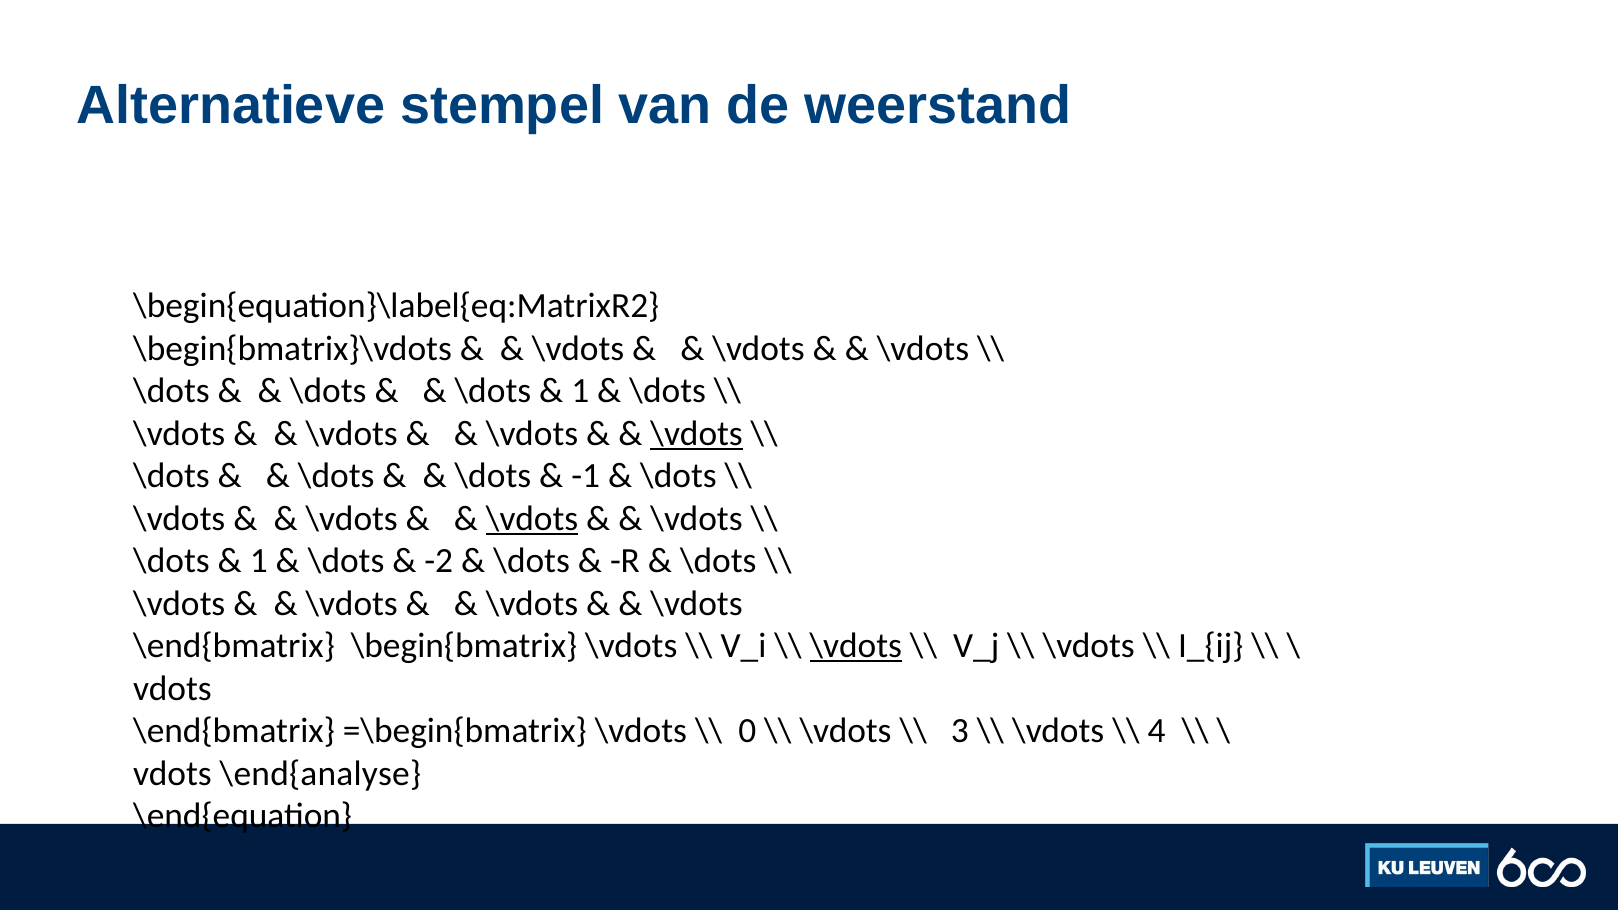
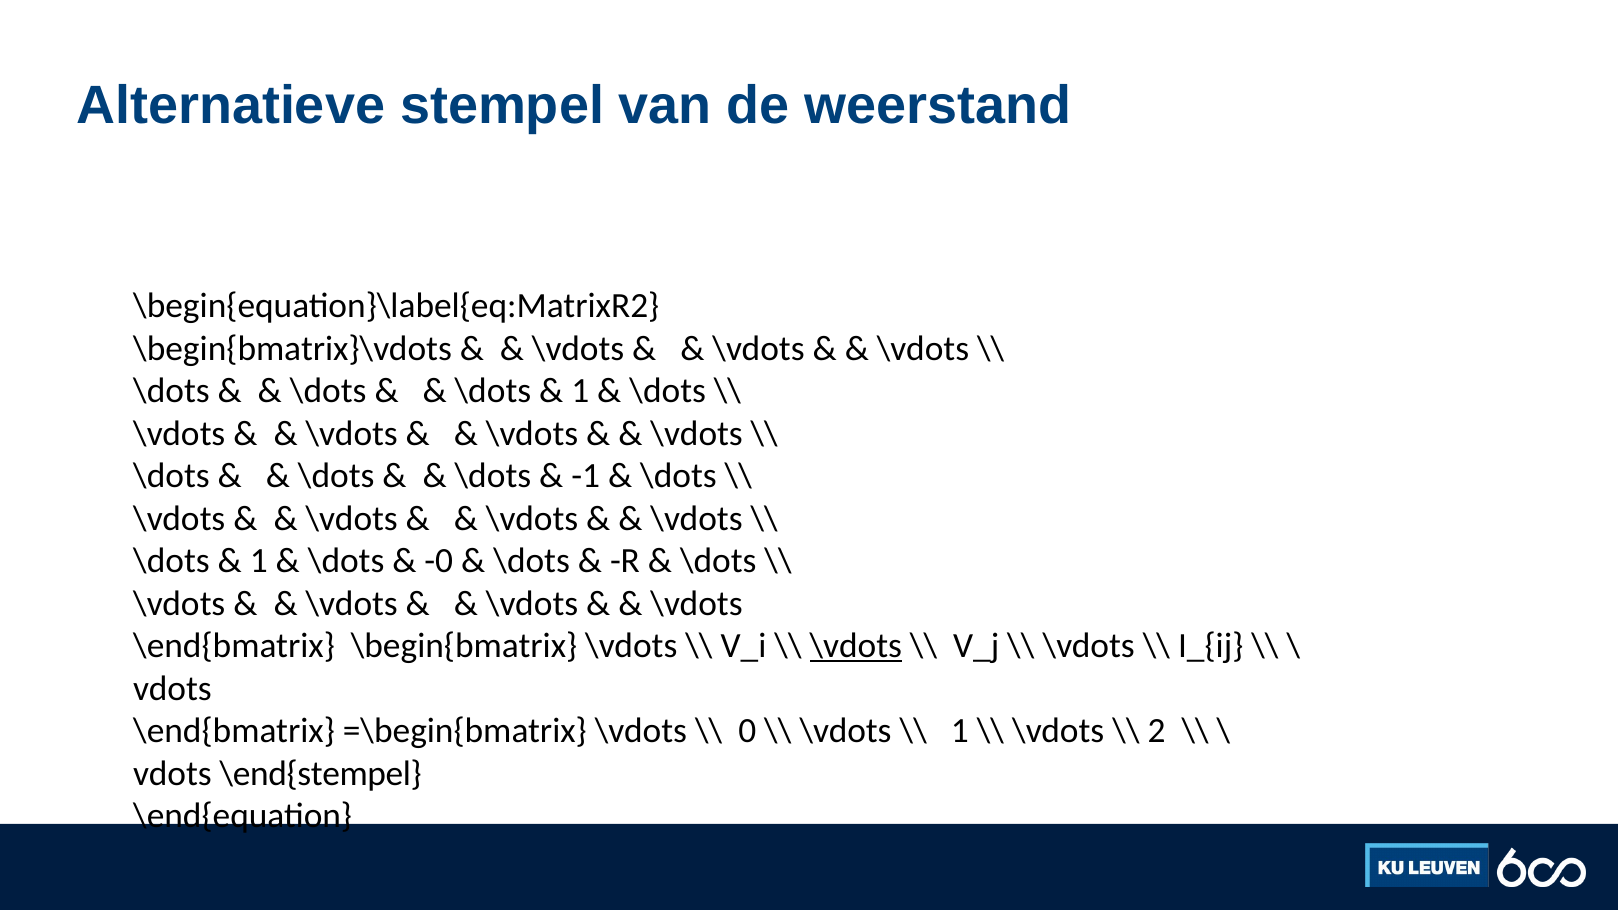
\vdots at (697, 434) underline: present -> none
\vdots at (532, 519) underline: present -> none
-2: -2 -> -0
3 at (960, 731): 3 -> 1
4: 4 -> 2
\end{analyse: \end{analyse -> \end{stempel
